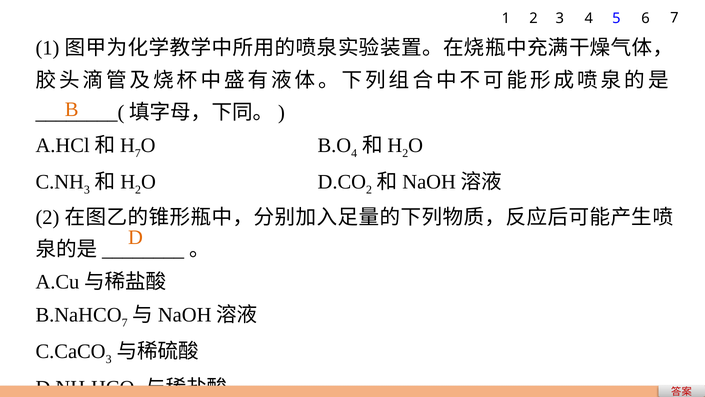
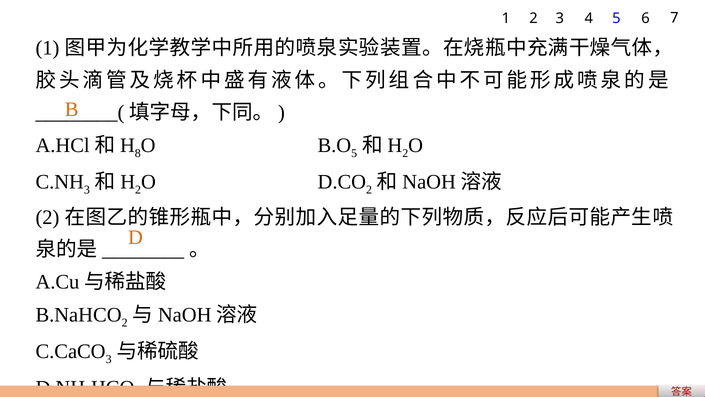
7 at (138, 153): 7 -> 8
4 at (354, 153): 4 -> 5
7 at (125, 323): 7 -> 2
